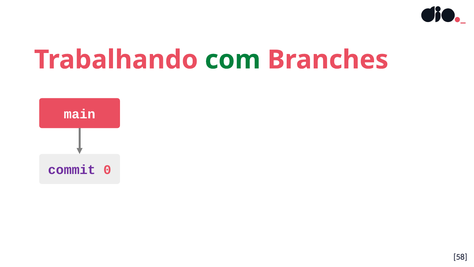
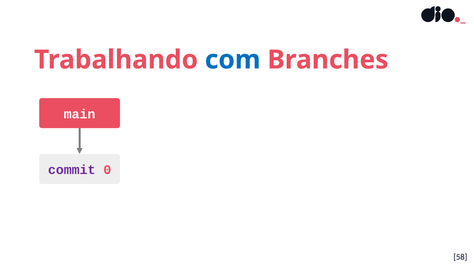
com colour: green -> blue
